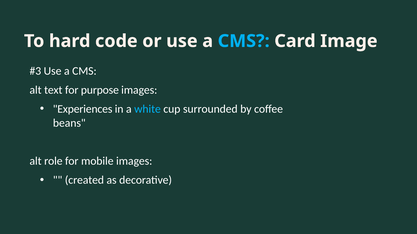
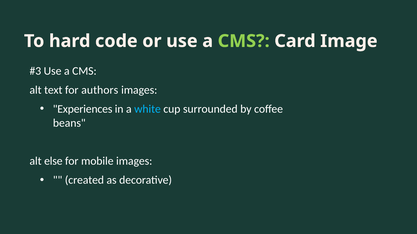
CMS at (244, 41) colour: light blue -> light green
purpose: purpose -> authors
role: role -> else
